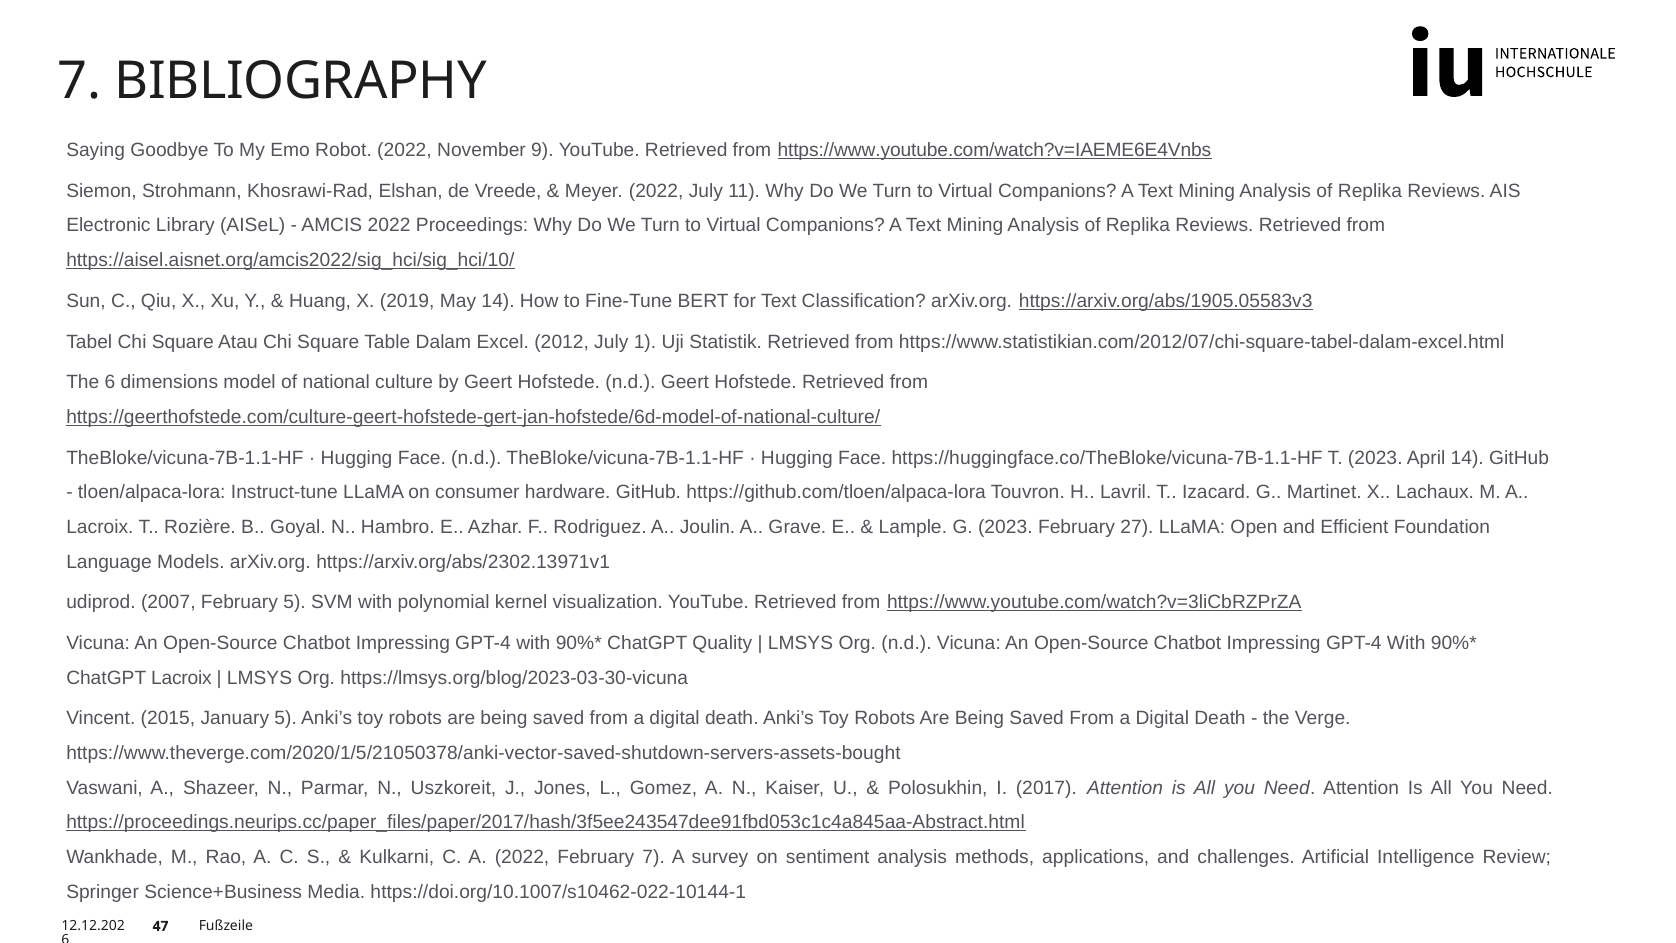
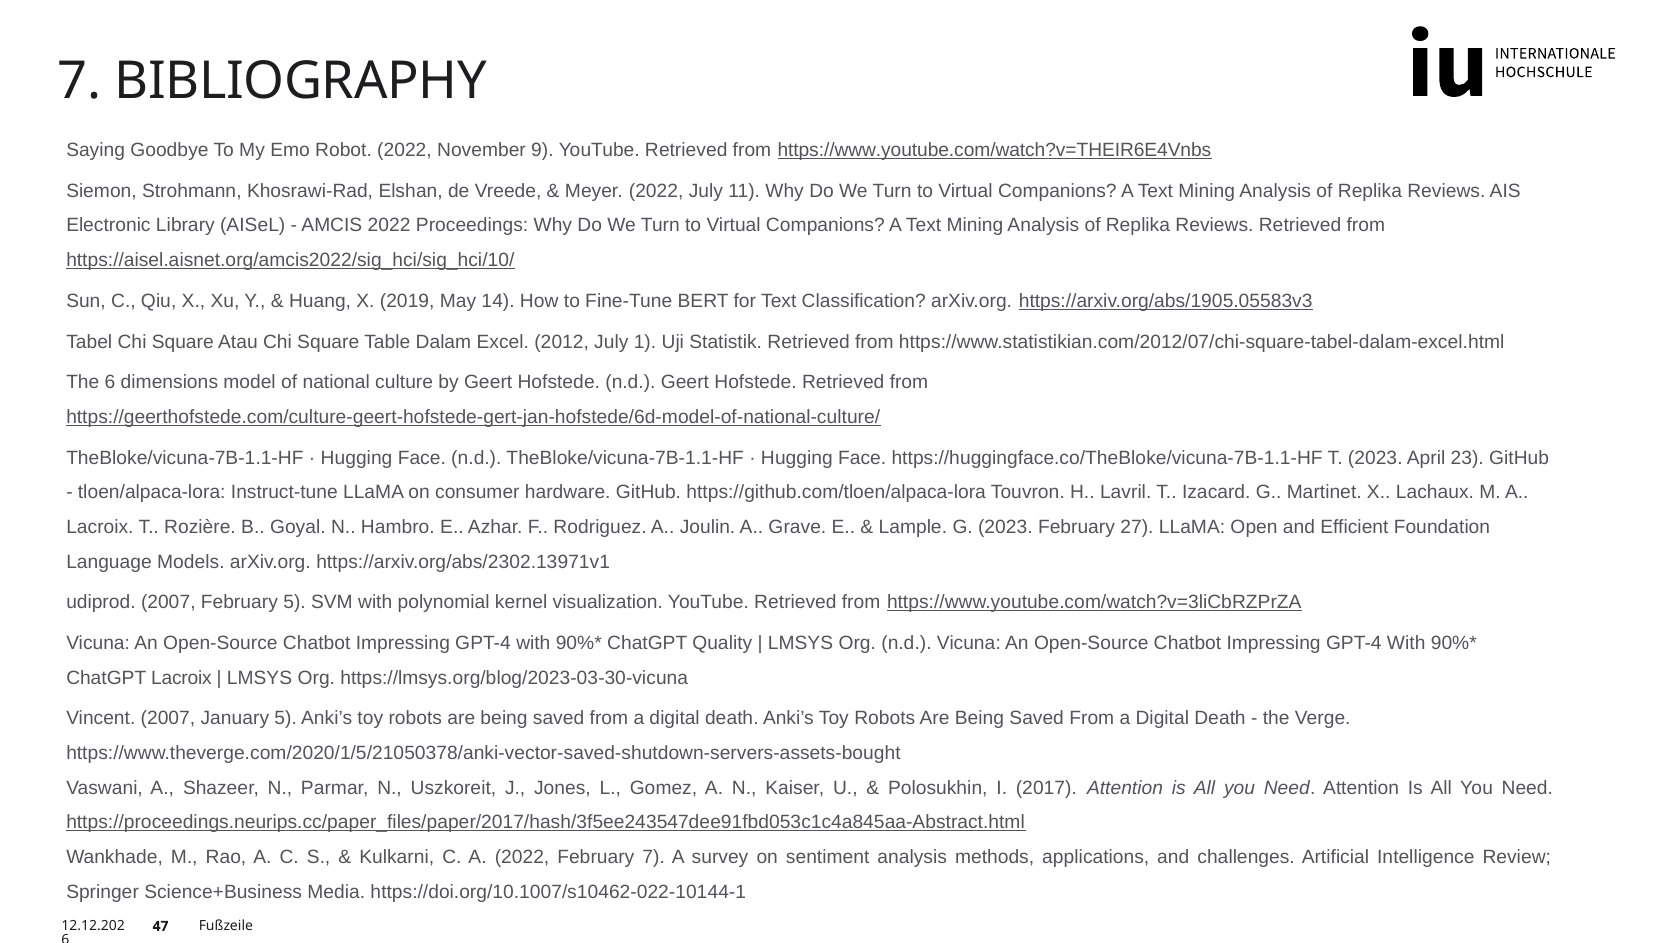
https://www.youtube.com/watch?v=IAEME6E4Vnbs: https://www.youtube.com/watch?v=IAEME6E4Vnbs -> https://www.youtube.com/watch?v=THEIR6E4Vnbs
April 14: 14 -> 23
Vincent 2015: 2015 -> 2007
